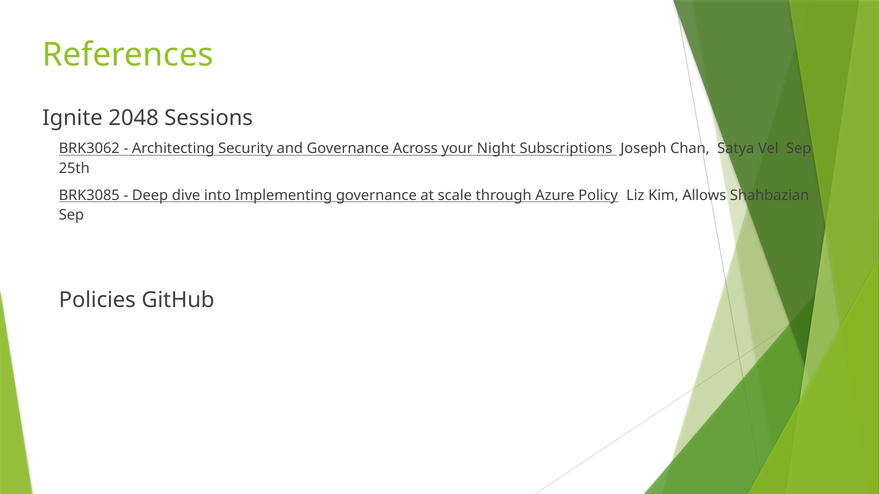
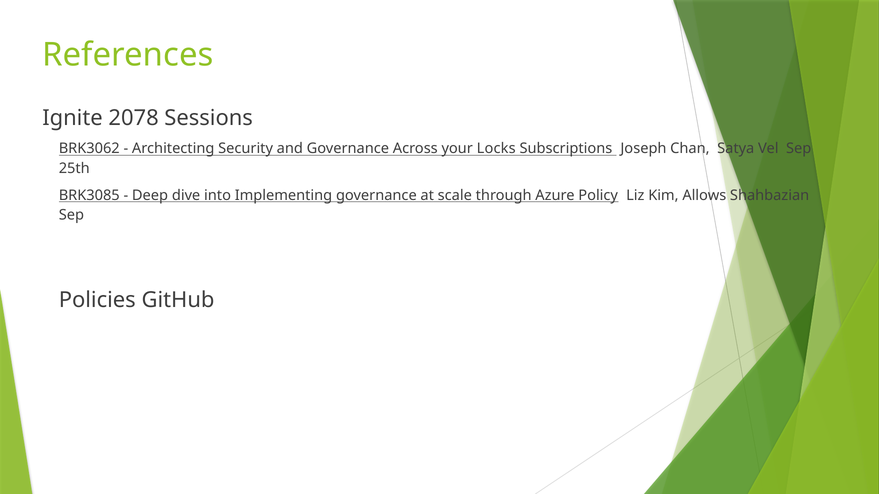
2048: 2048 -> 2078
Night: Night -> Locks
